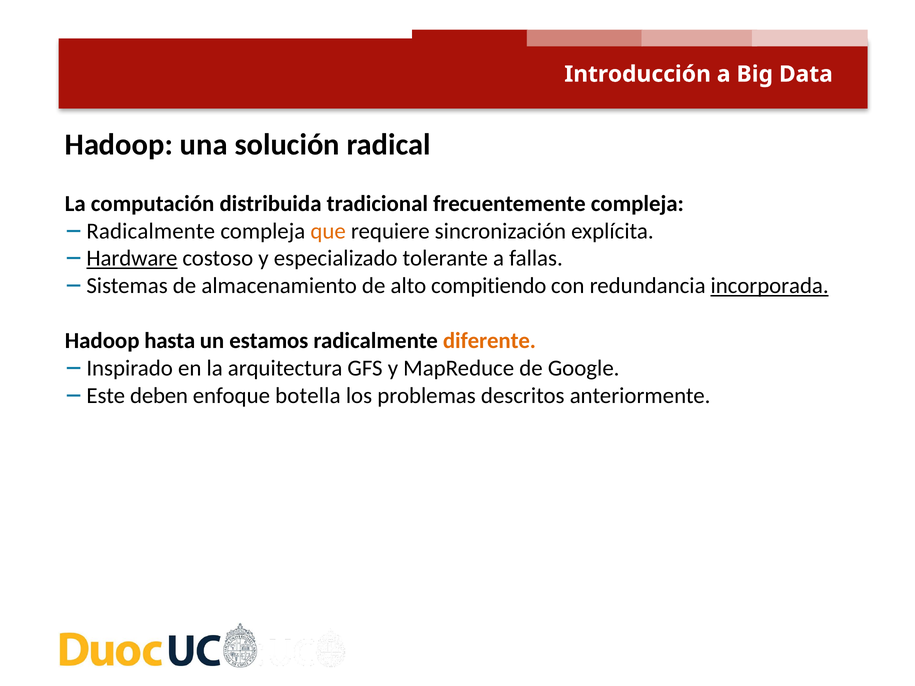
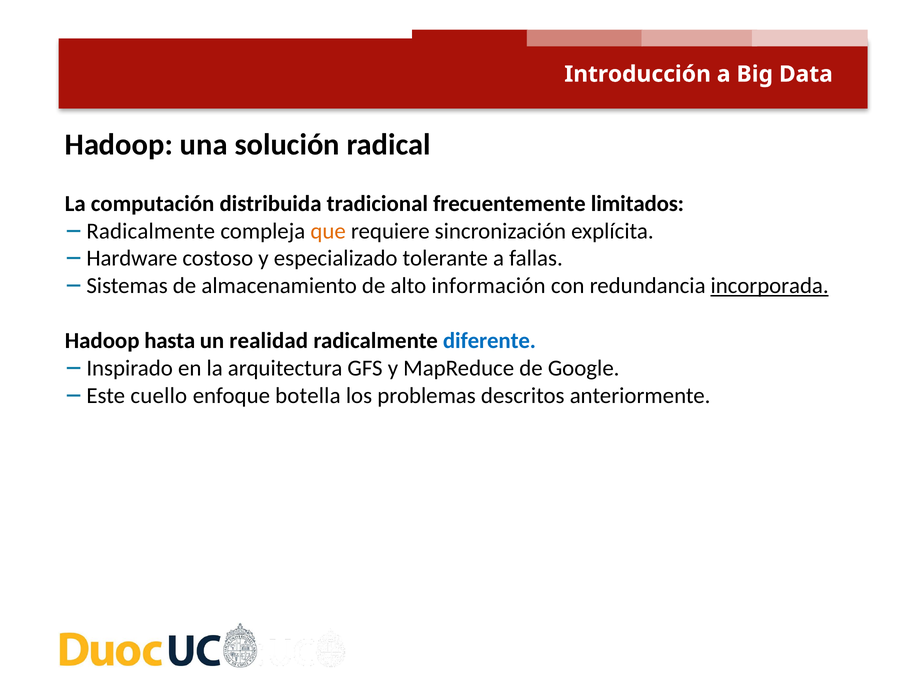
frecuentemente compleja: compleja -> limitados
Hardware underline: present -> none
compitiendo: compitiendo -> información
estamos: estamos -> realidad
diferente colour: orange -> blue
deben: deben -> cuello
